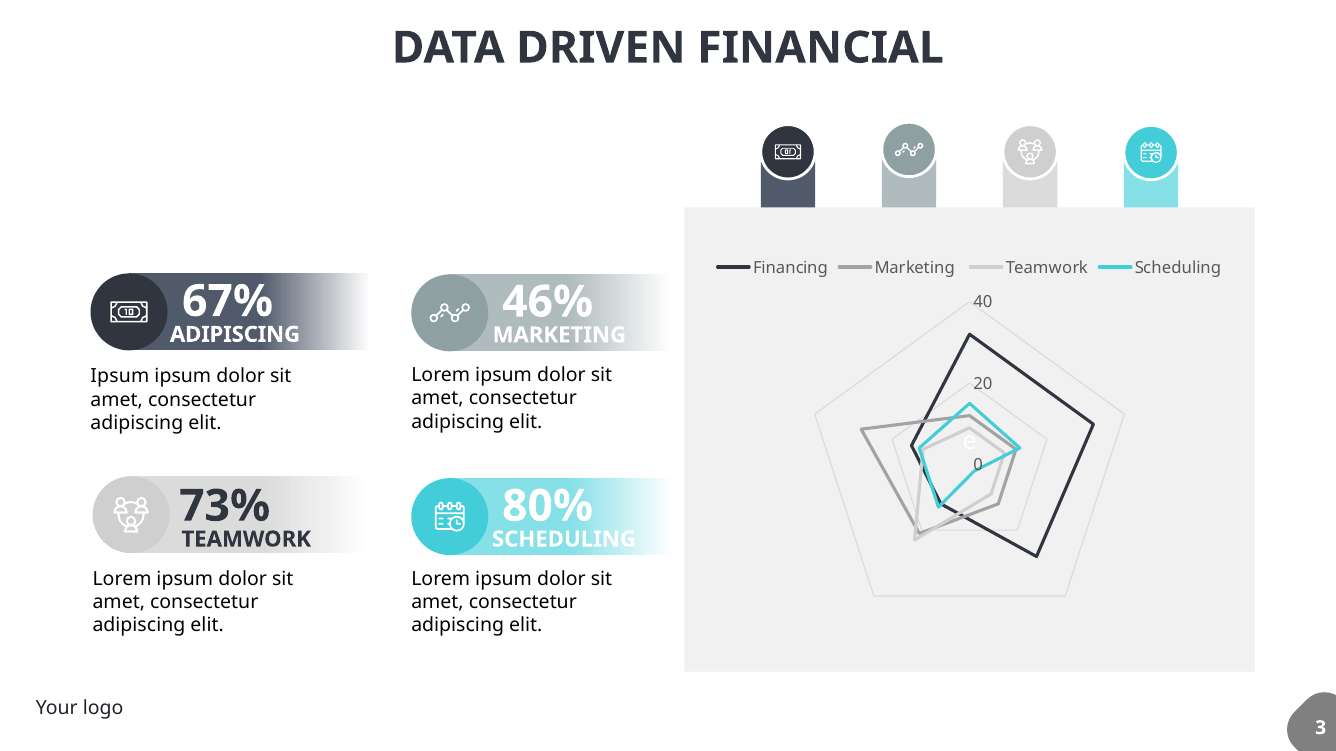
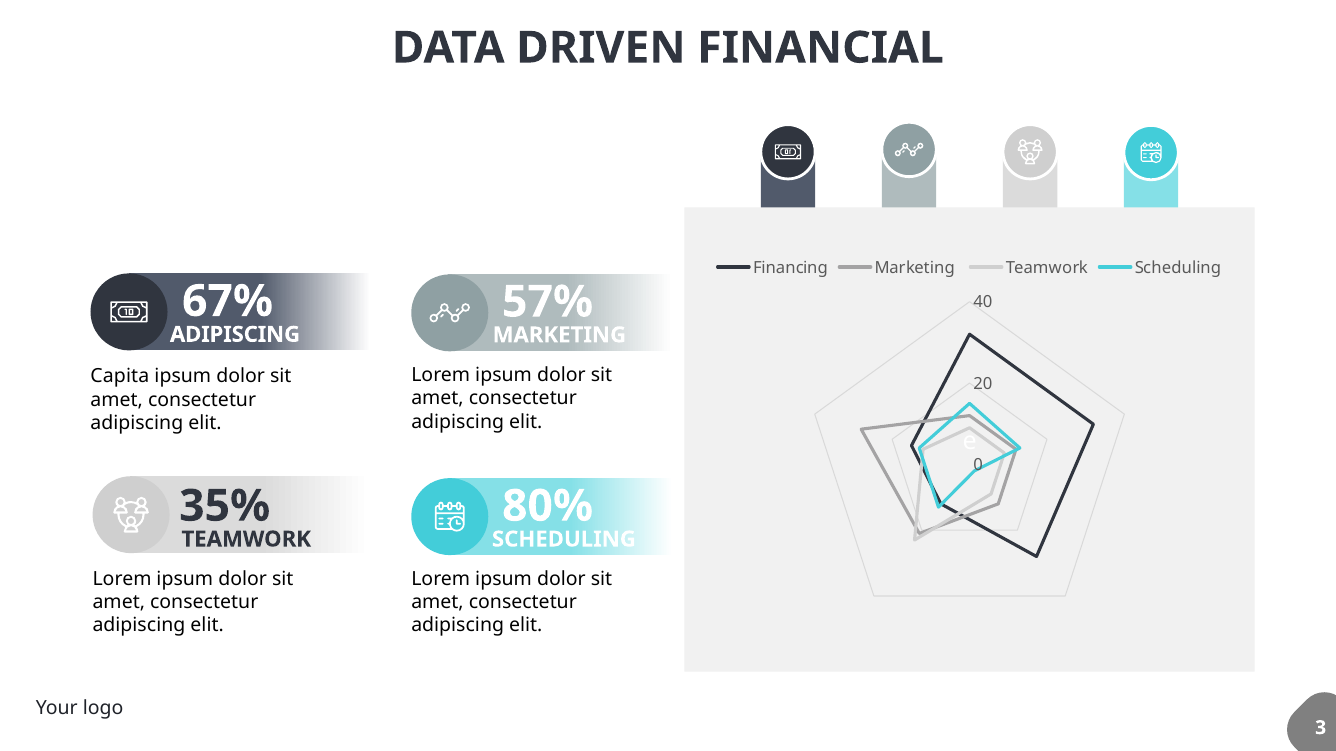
46%: 46% -> 57%
Ipsum at (120, 377): Ipsum -> Capita
73%: 73% -> 35%
